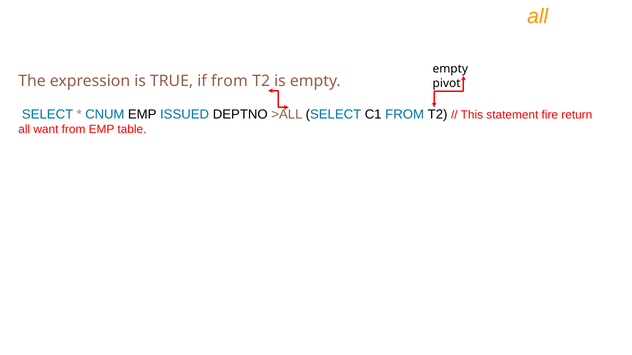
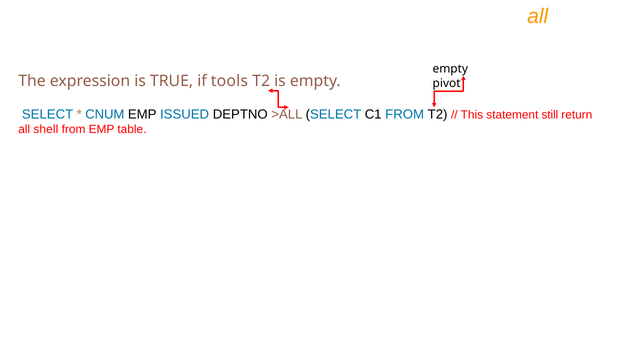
if from: from -> tools
fire: fire -> still
want: want -> shell
